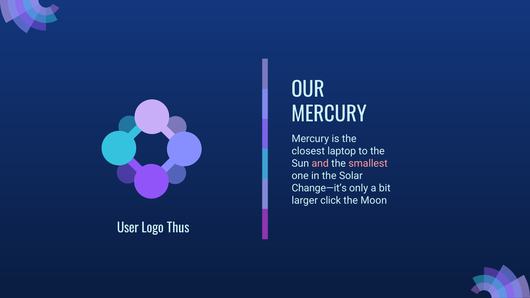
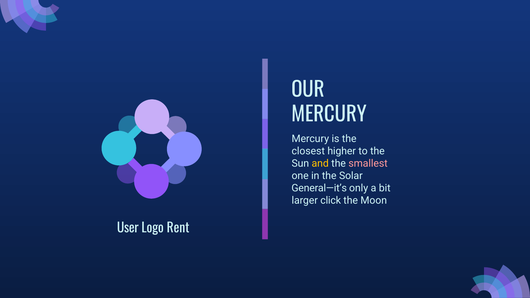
laptop: laptop -> higher
and colour: pink -> yellow
Change—it’s: Change—it’s -> General—it’s
Thus: Thus -> Rent
